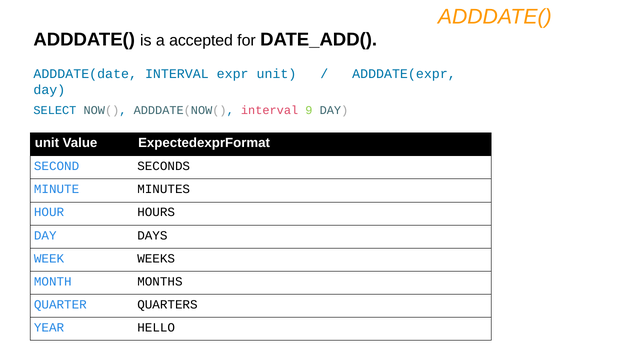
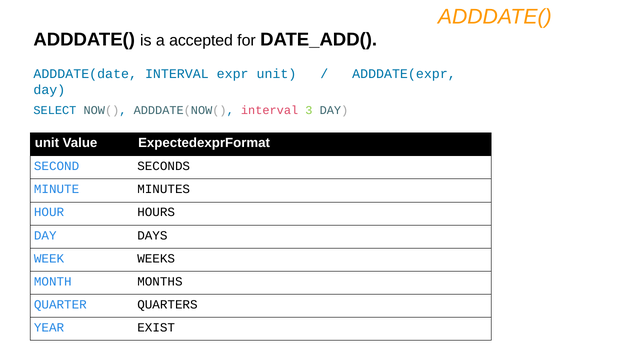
9: 9 -> 3
HELLO: HELLO -> EXIST
